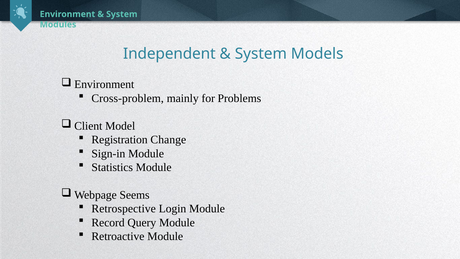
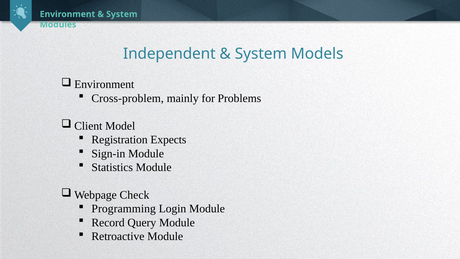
Change: Change -> Expects
Seems: Seems -> Check
Retrospective: Retrospective -> Programming
